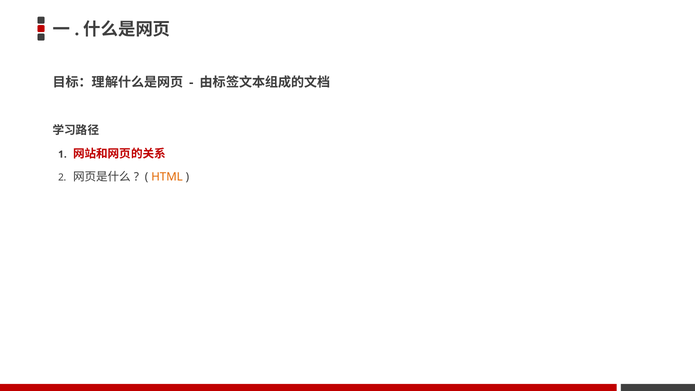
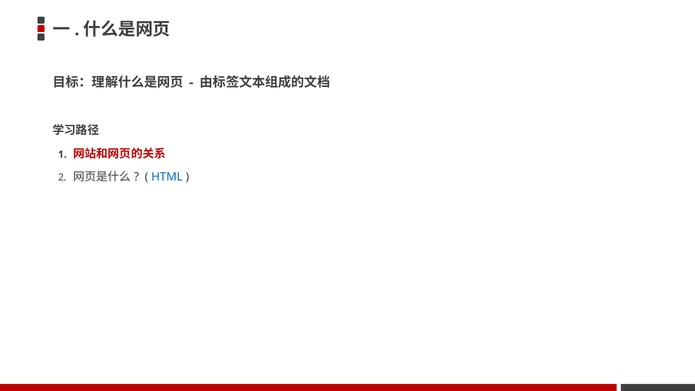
HTML colour: orange -> blue
